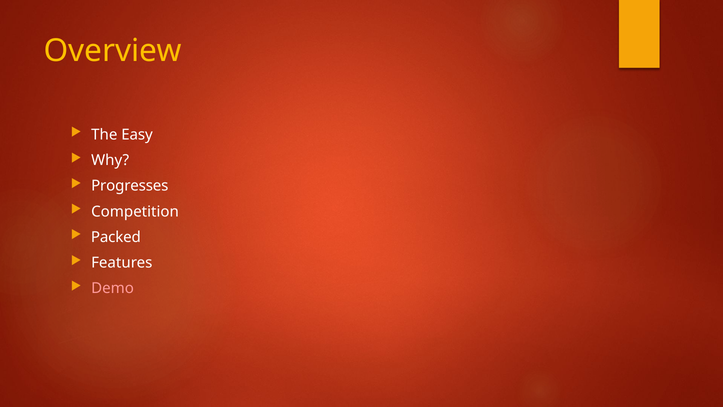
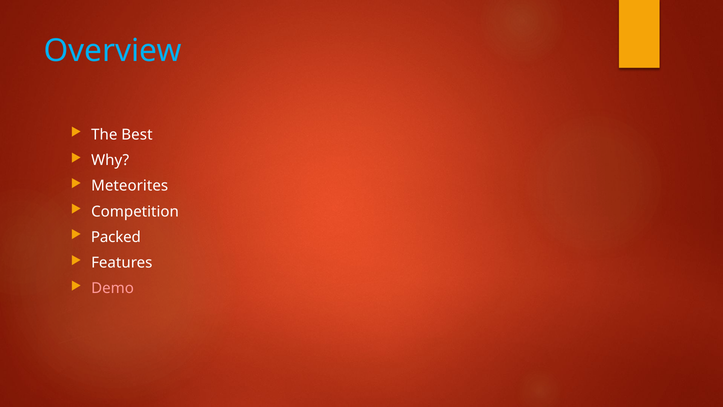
Overview colour: yellow -> light blue
Easy: Easy -> Best
Progresses: Progresses -> Meteorites
